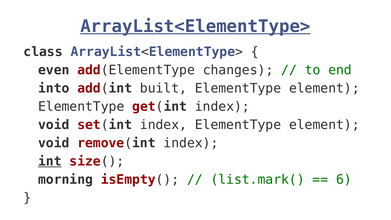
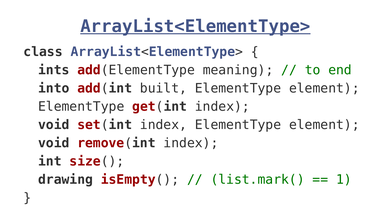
even: even -> ints
changes: changes -> meaning
int underline: present -> none
morning: morning -> drawing
6: 6 -> 1
